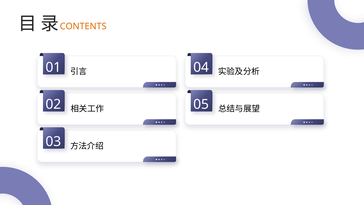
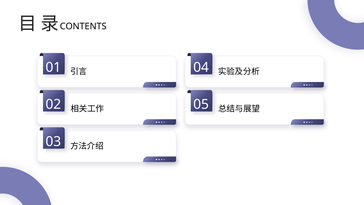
CONTENTS colour: orange -> black
